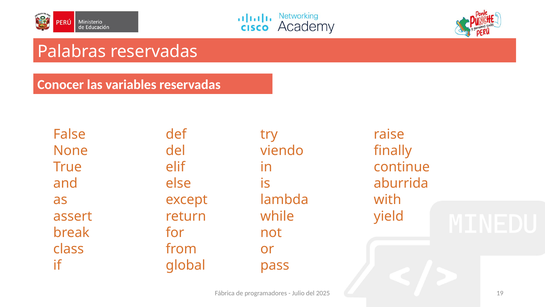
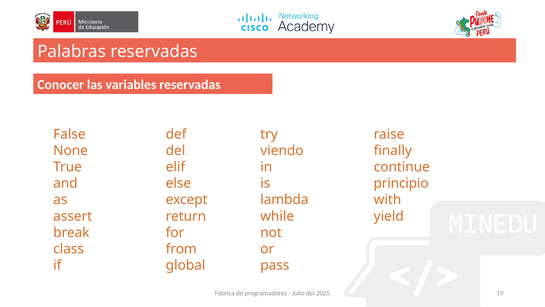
aburrida: aburrida -> principio
